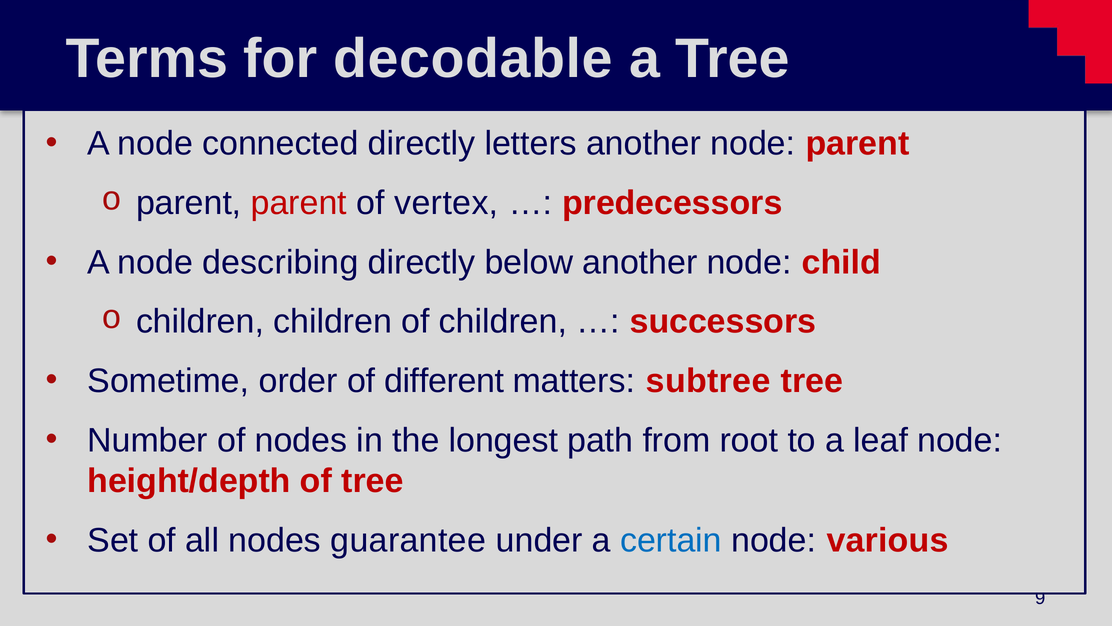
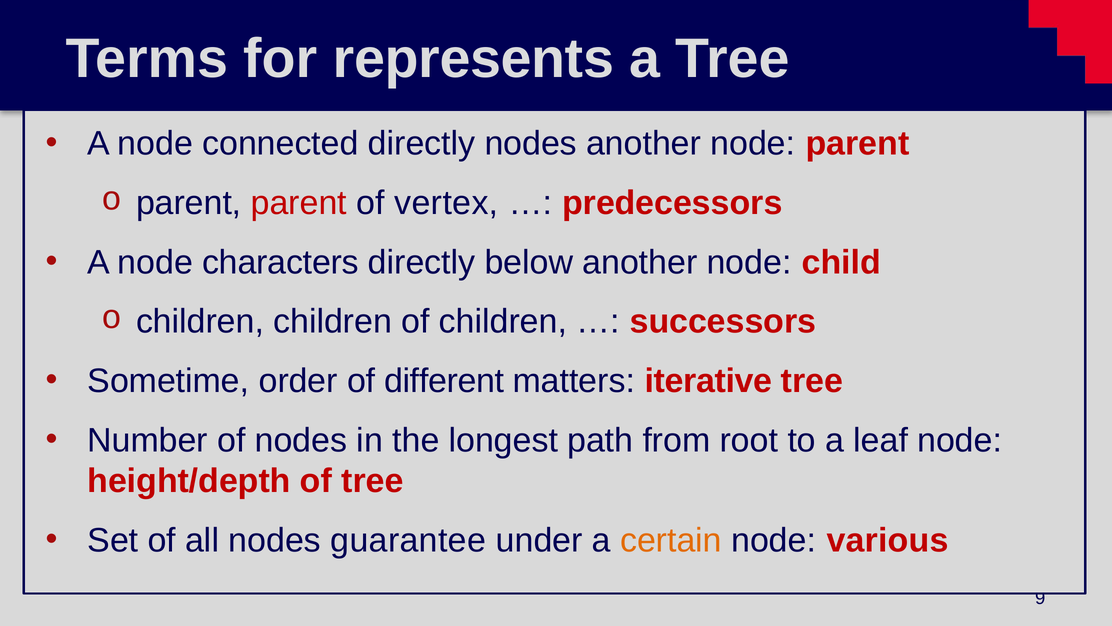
decodable: decodable -> represents
directly letters: letters -> nodes
describing: describing -> characters
subtree: subtree -> iterative
certain colour: blue -> orange
